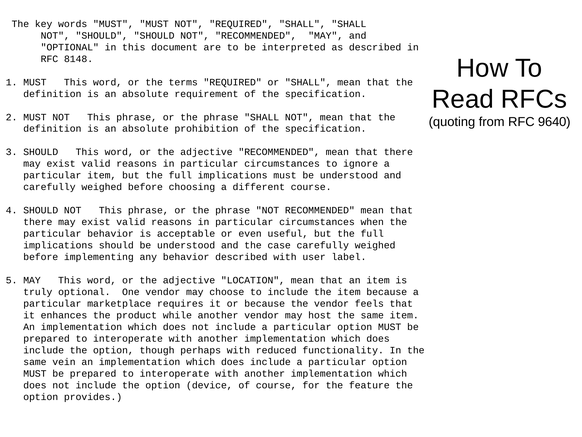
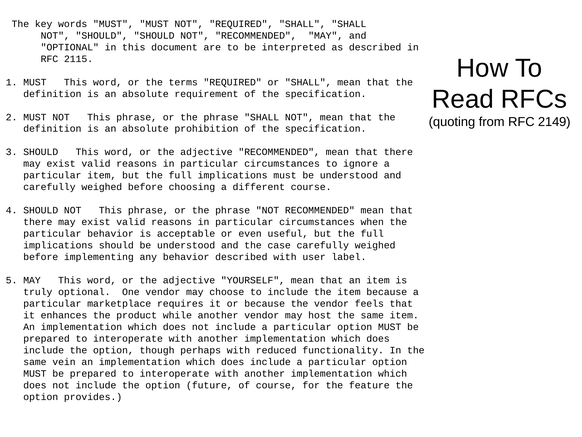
8148: 8148 -> 2115
9640: 9640 -> 2149
LOCATION: LOCATION -> YOURSELF
device: device -> future
